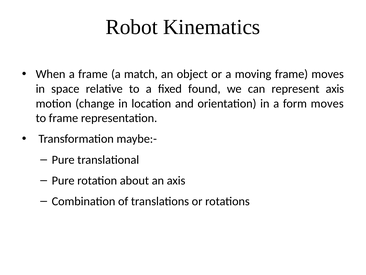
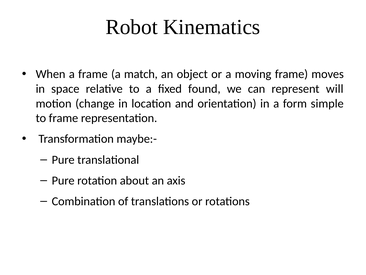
represent axis: axis -> will
form moves: moves -> simple
